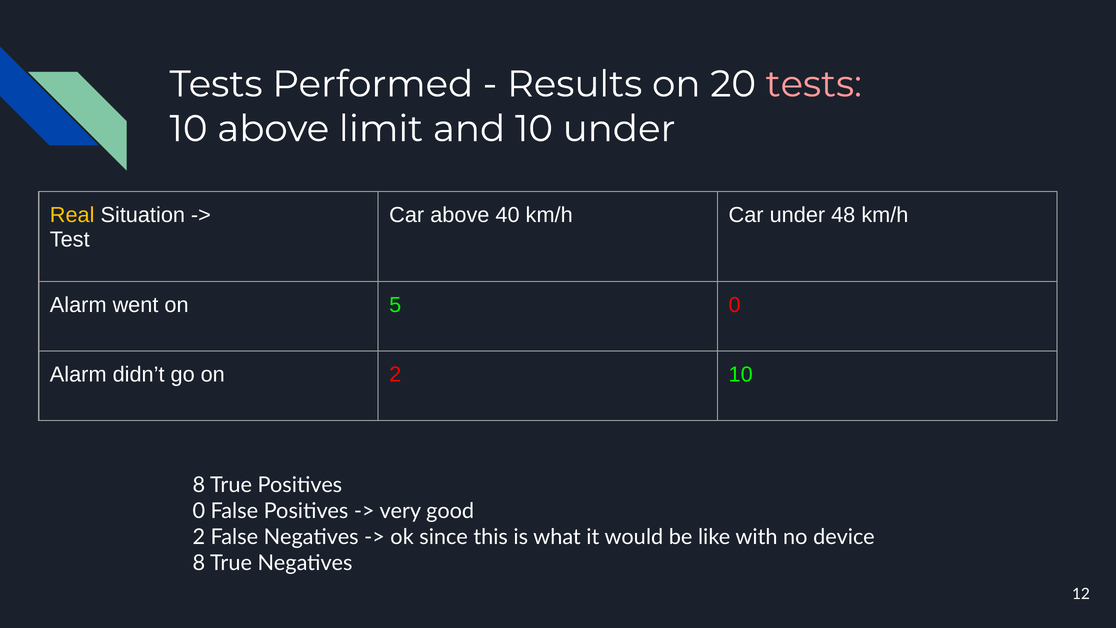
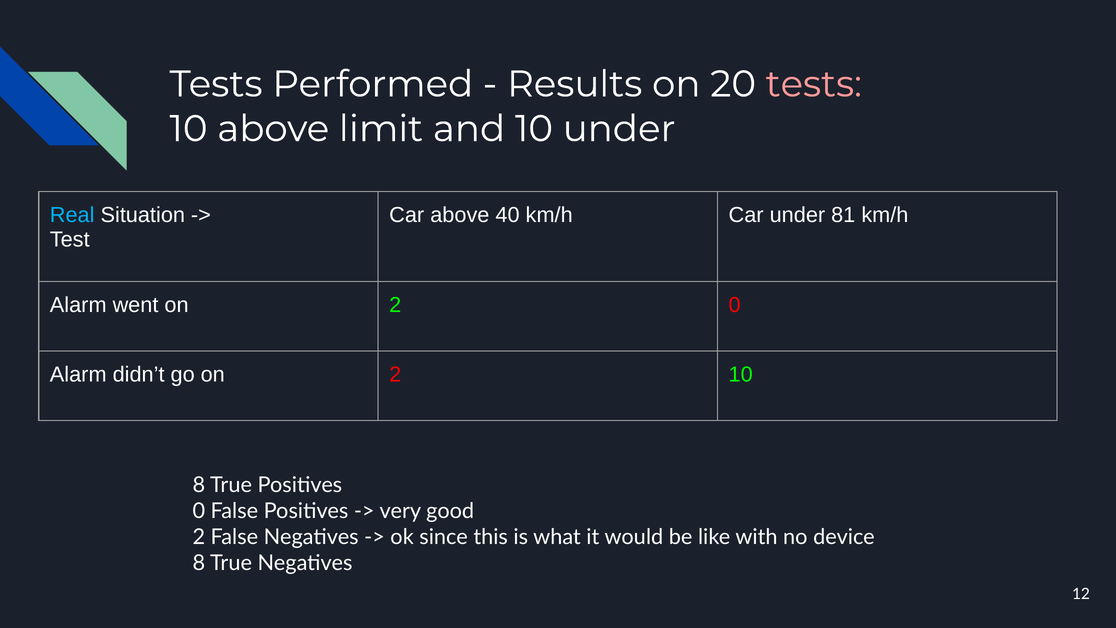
Real colour: yellow -> light blue
48: 48 -> 81
went on 5: 5 -> 2
